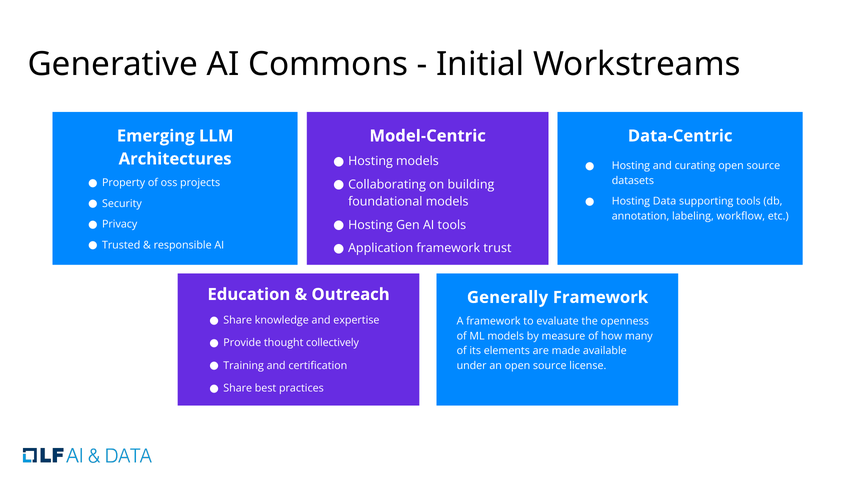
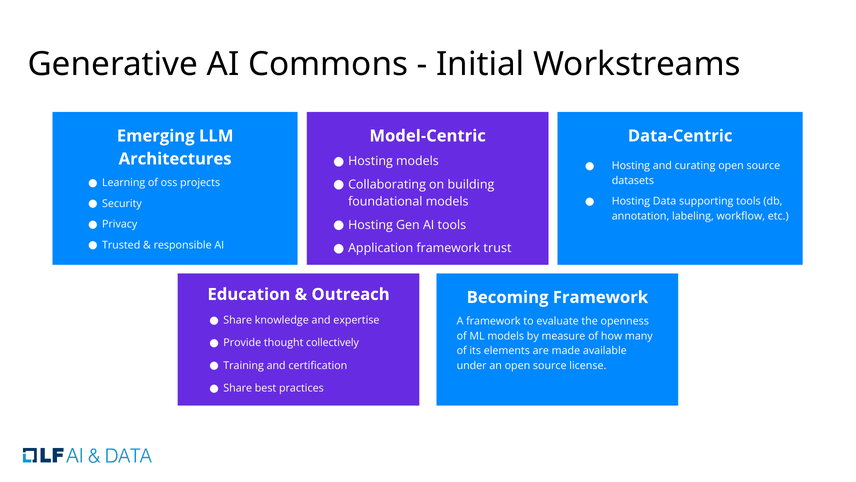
Property: Property -> Learning
Generally: Generally -> Becoming
